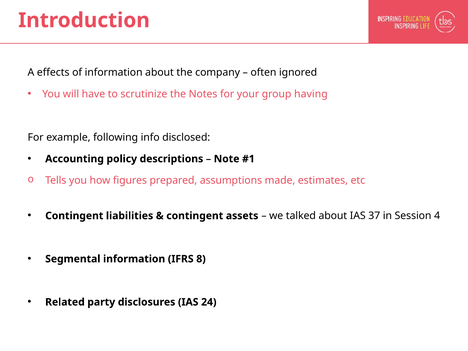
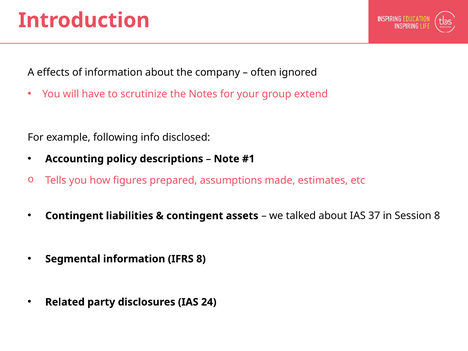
having: having -> extend
Session 4: 4 -> 8
